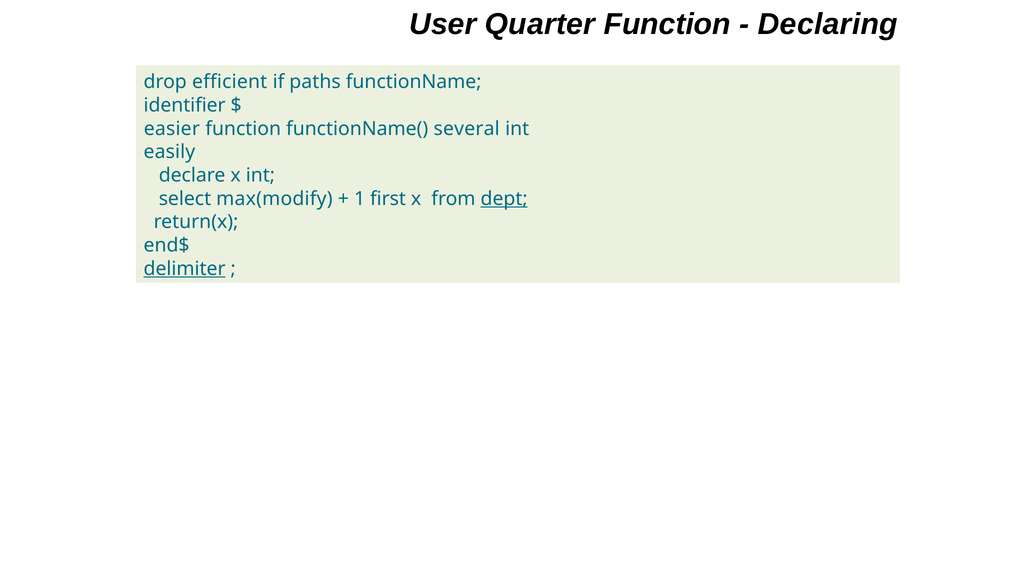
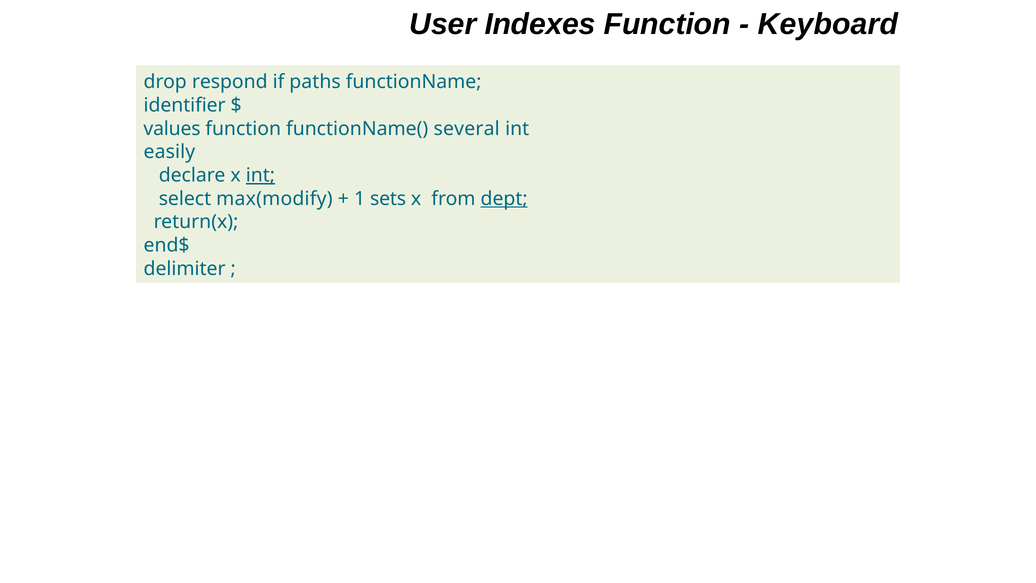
Quarter: Quarter -> Indexes
Declaring: Declaring -> Keyboard
efficient: efficient -> respond
easier: easier -> values
int at (260, 175) underline: none -> present
first: first -> sets
delimiter underline: present -> none
